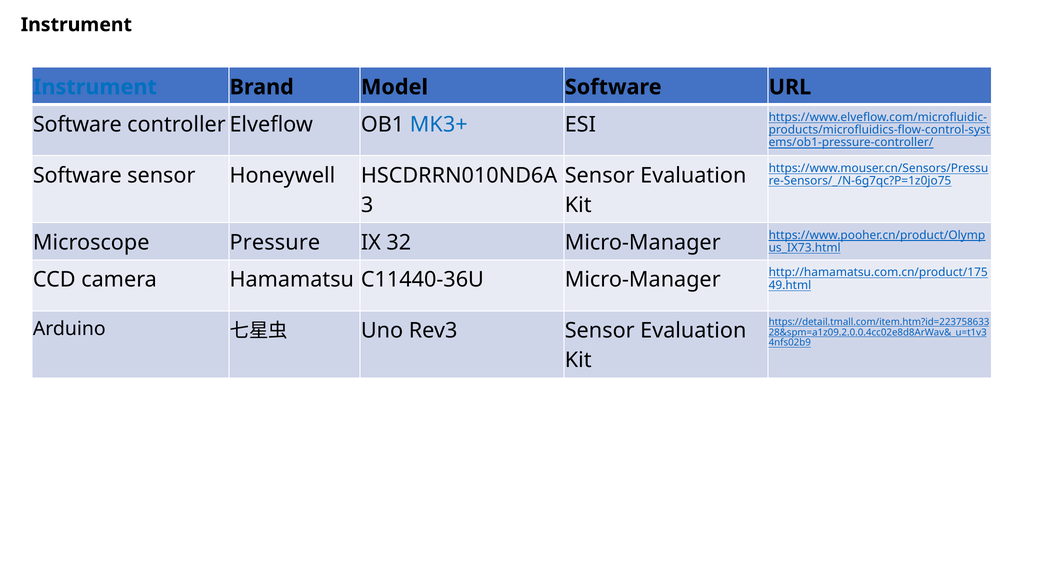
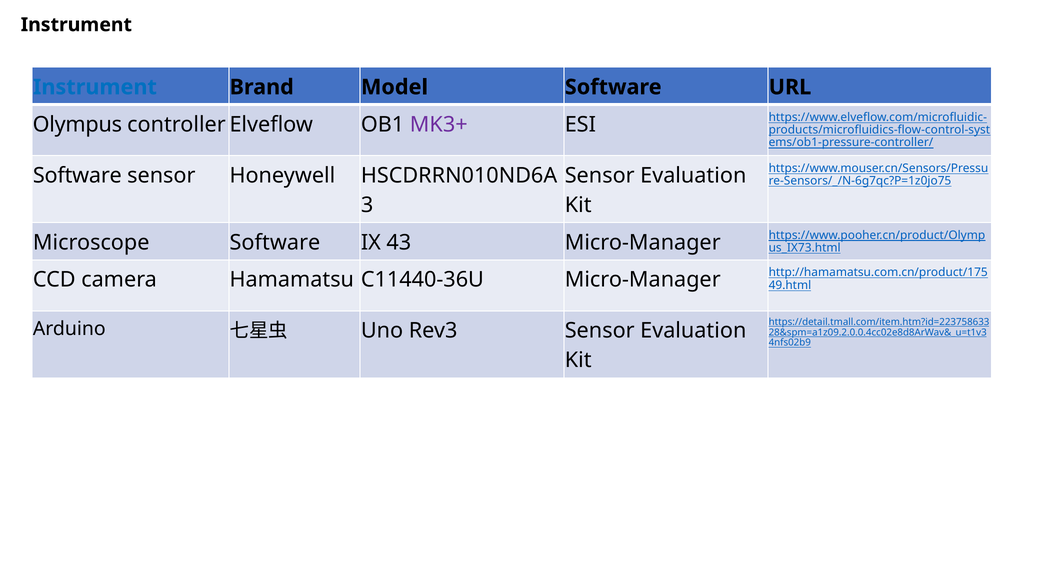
Software at (77, 125): Software -> Olympus
MK3+ colour: blue -> purple
Microscope Pressure: Pressure -> Software
32: 32 -> 43
